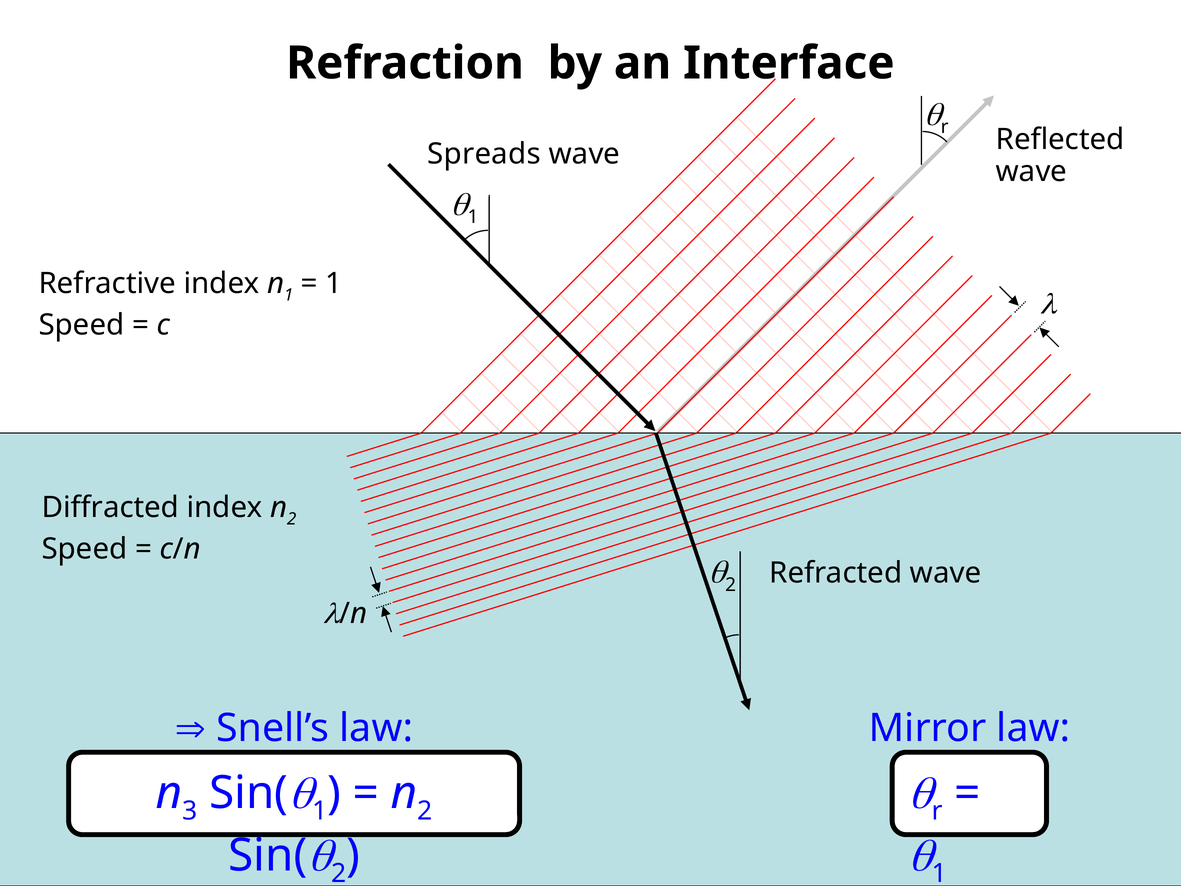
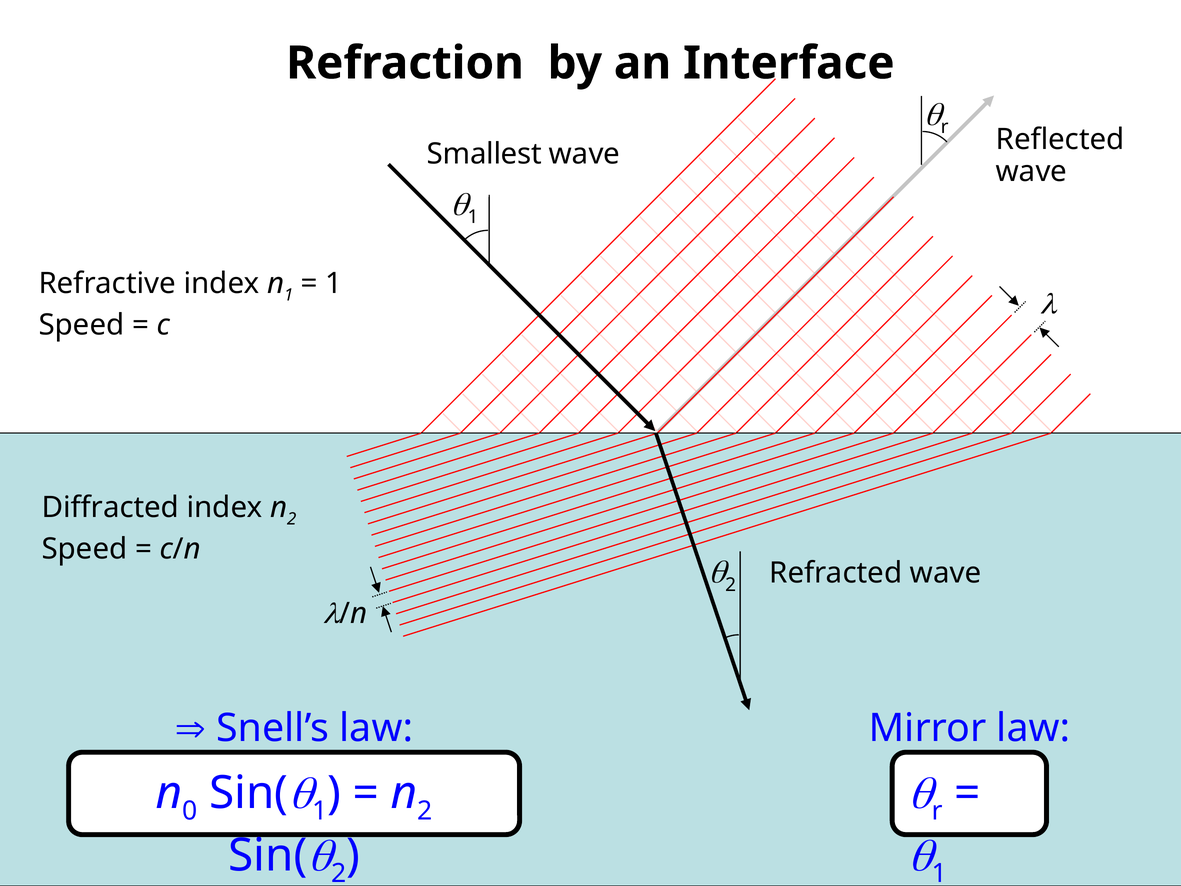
Spreads: Spreads -> Smallest
3: 3 -> 0
